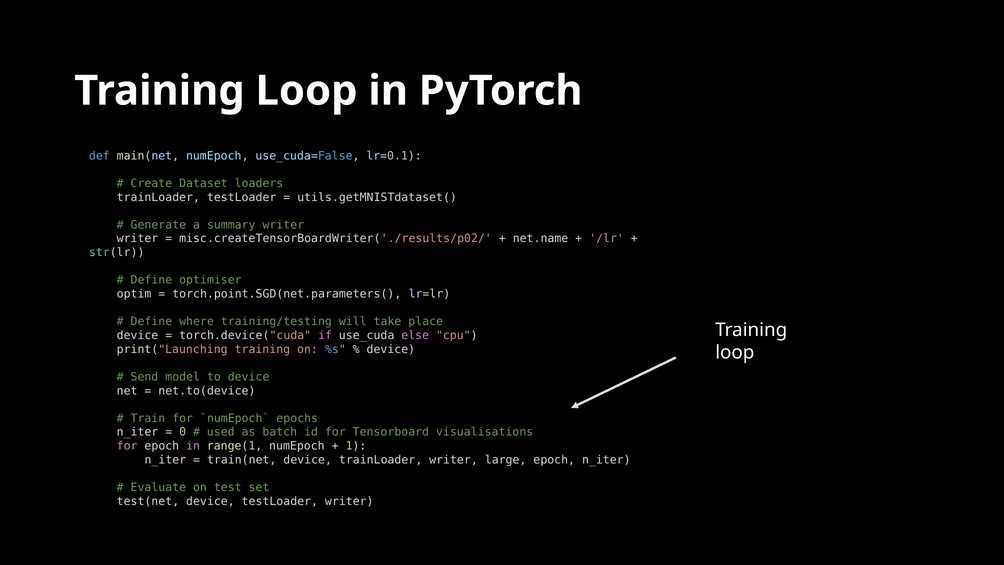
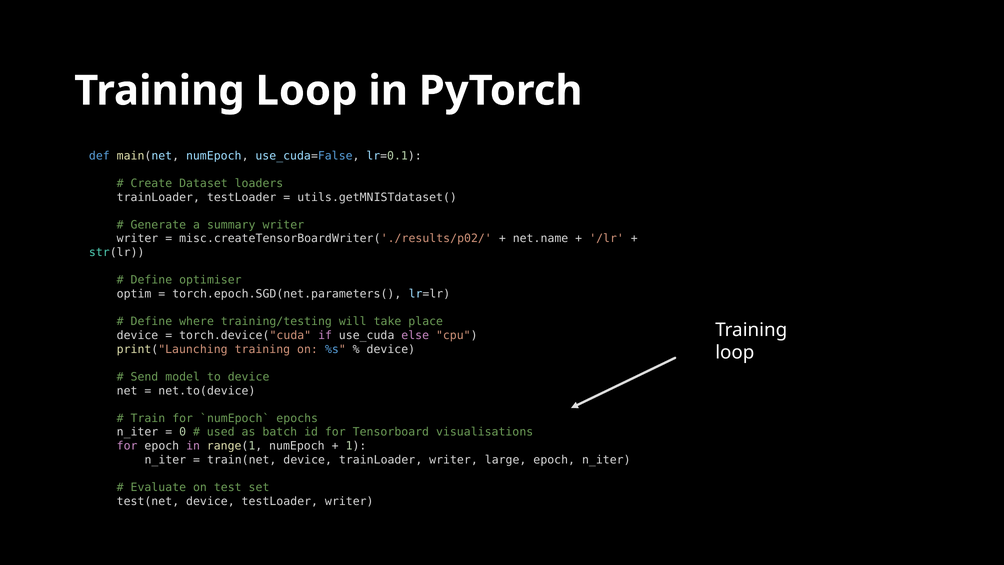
torch.point.SGD(net.parameters(: torch.point.SGD(net.parameters( -> torch.epoch.SGD(net.parameters(
